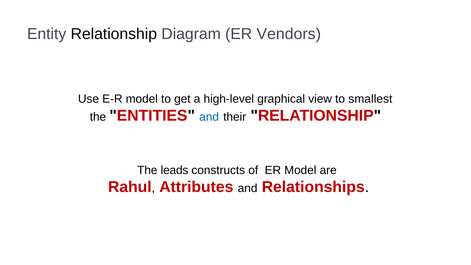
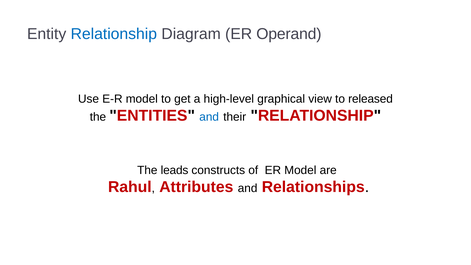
Relationship at (114, 34) colour: black -> blue
Vendors: Vendors -> Operand
smallest: smallest -> released
